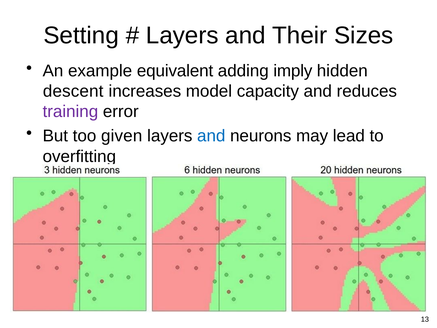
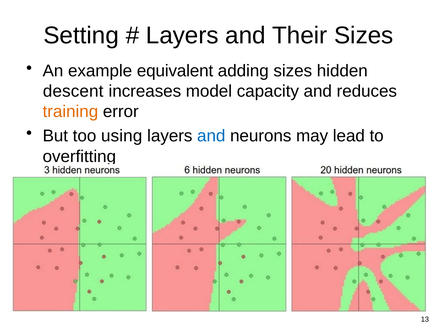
adding imply: imply -> sizes
training colour: purple -> orange
given: given -> using
